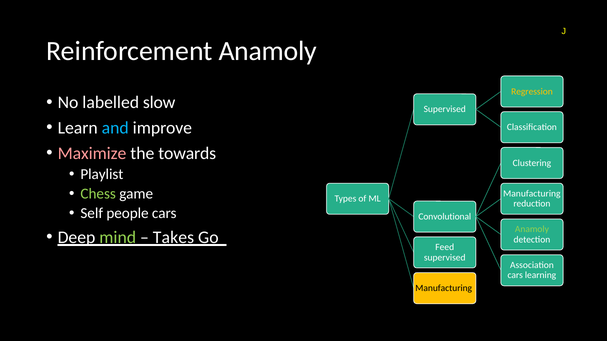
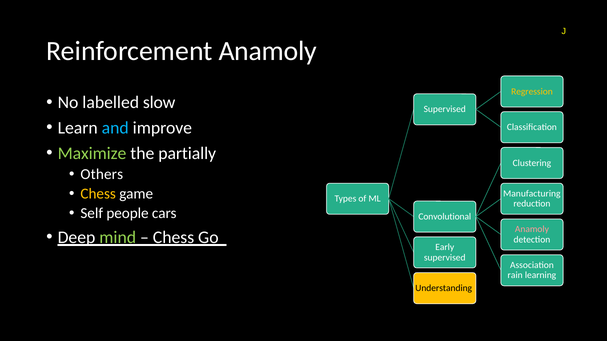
Maximize colour: pink -> light green
towards: towards -> partially
Playlist: Playlist -> Others
Chess at (98, 194) colour: light green -> yellow
Anamoly at (532, 230) colour: light green -> pink
Takes at (173, 238): Takes -> Chess
Feed: Feed -> Early
cars at (515, 276): cars -> rain
Manufacturing at (444, 288): Manufacturing -> Understanding
